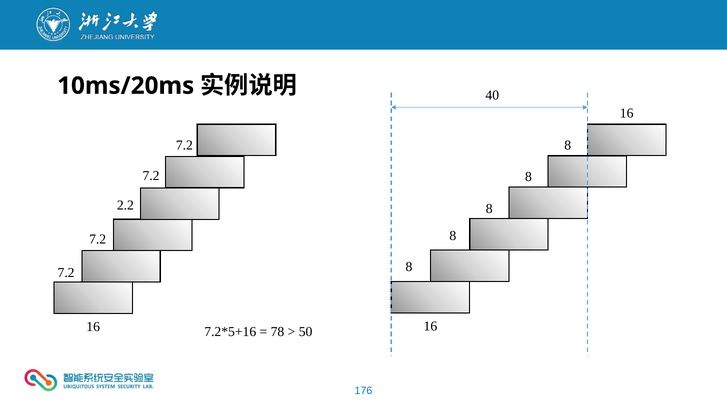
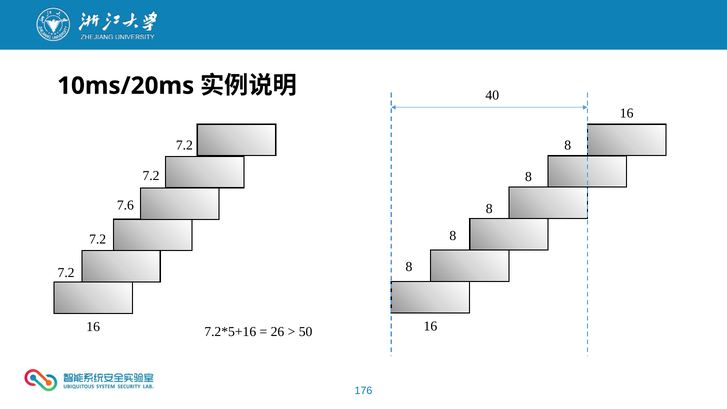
2.2: 2.2 -> 7.6
78: 78 -> 26
